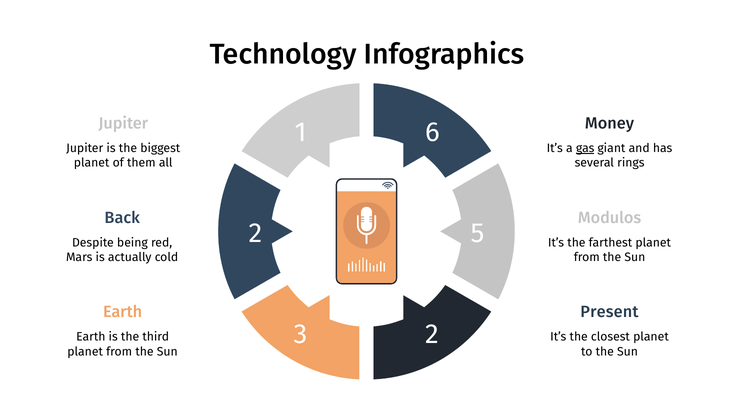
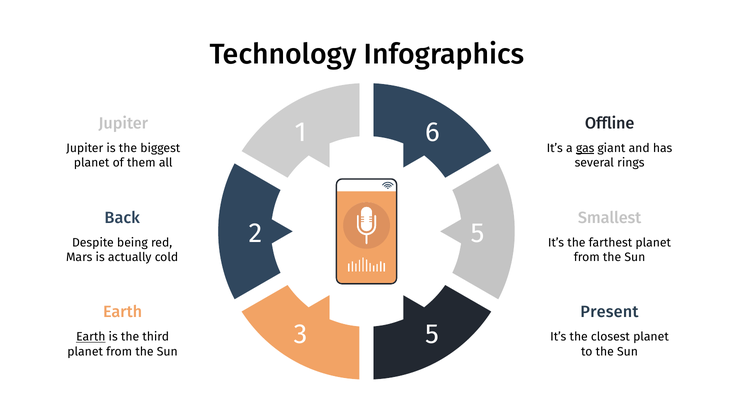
Money: Money -> Offline
Modulos: Modulos -> Smallest
3 2: 2 -> 5
Earth at (91, 337) underline: none -> present
